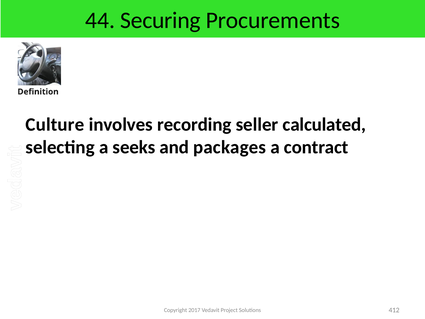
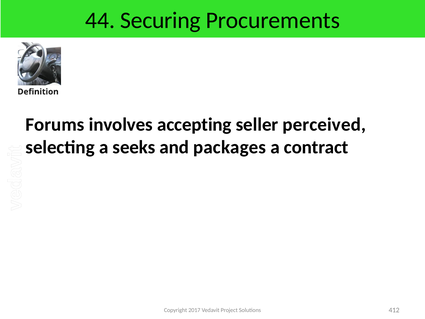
Culture: Culture -> Forums
recording: recording -> accepting
calculated: calculated -> perceived
